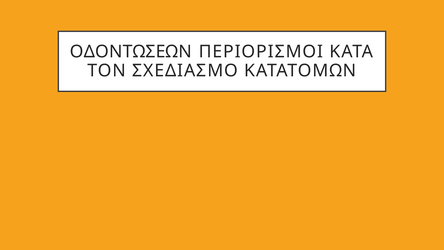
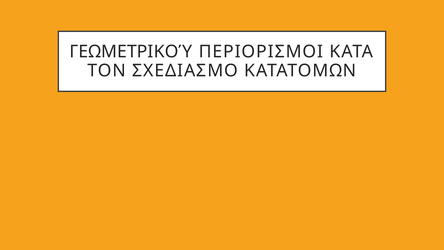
ΟΔΟΝΤΩΣΕΩΝ: ΟΔΟΝΤΩΣΕΩΝ -> ΓΕΩΜΕΤΡΙΚΟΎ
